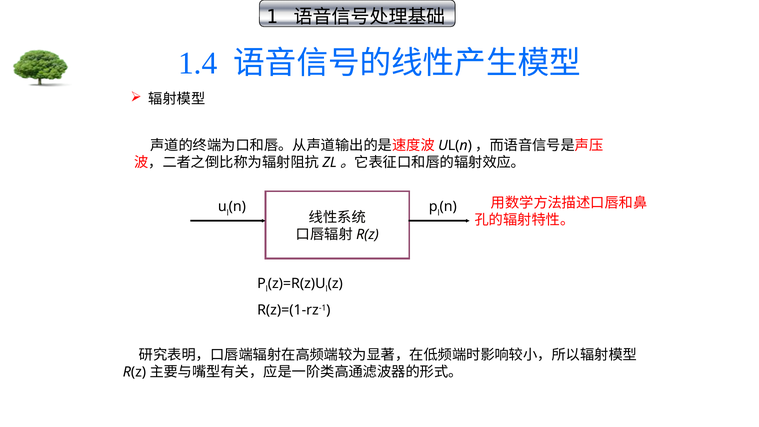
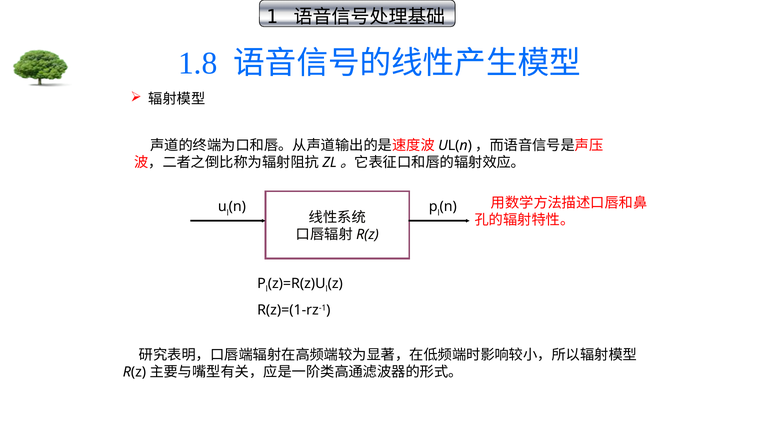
1.4: 1.4 -> 1.8
